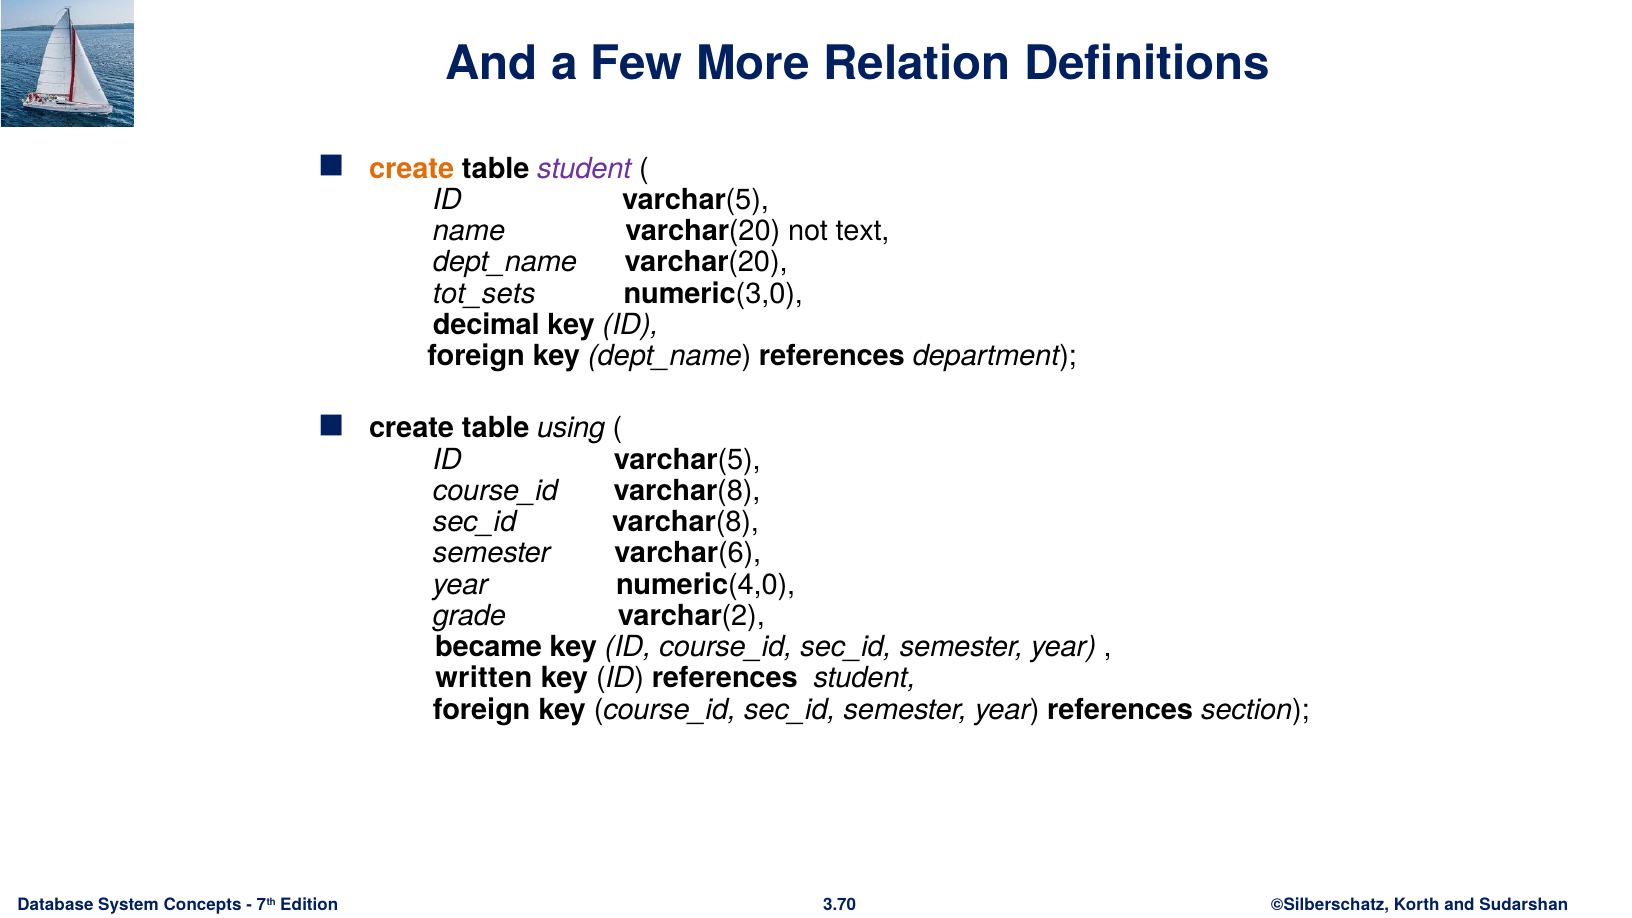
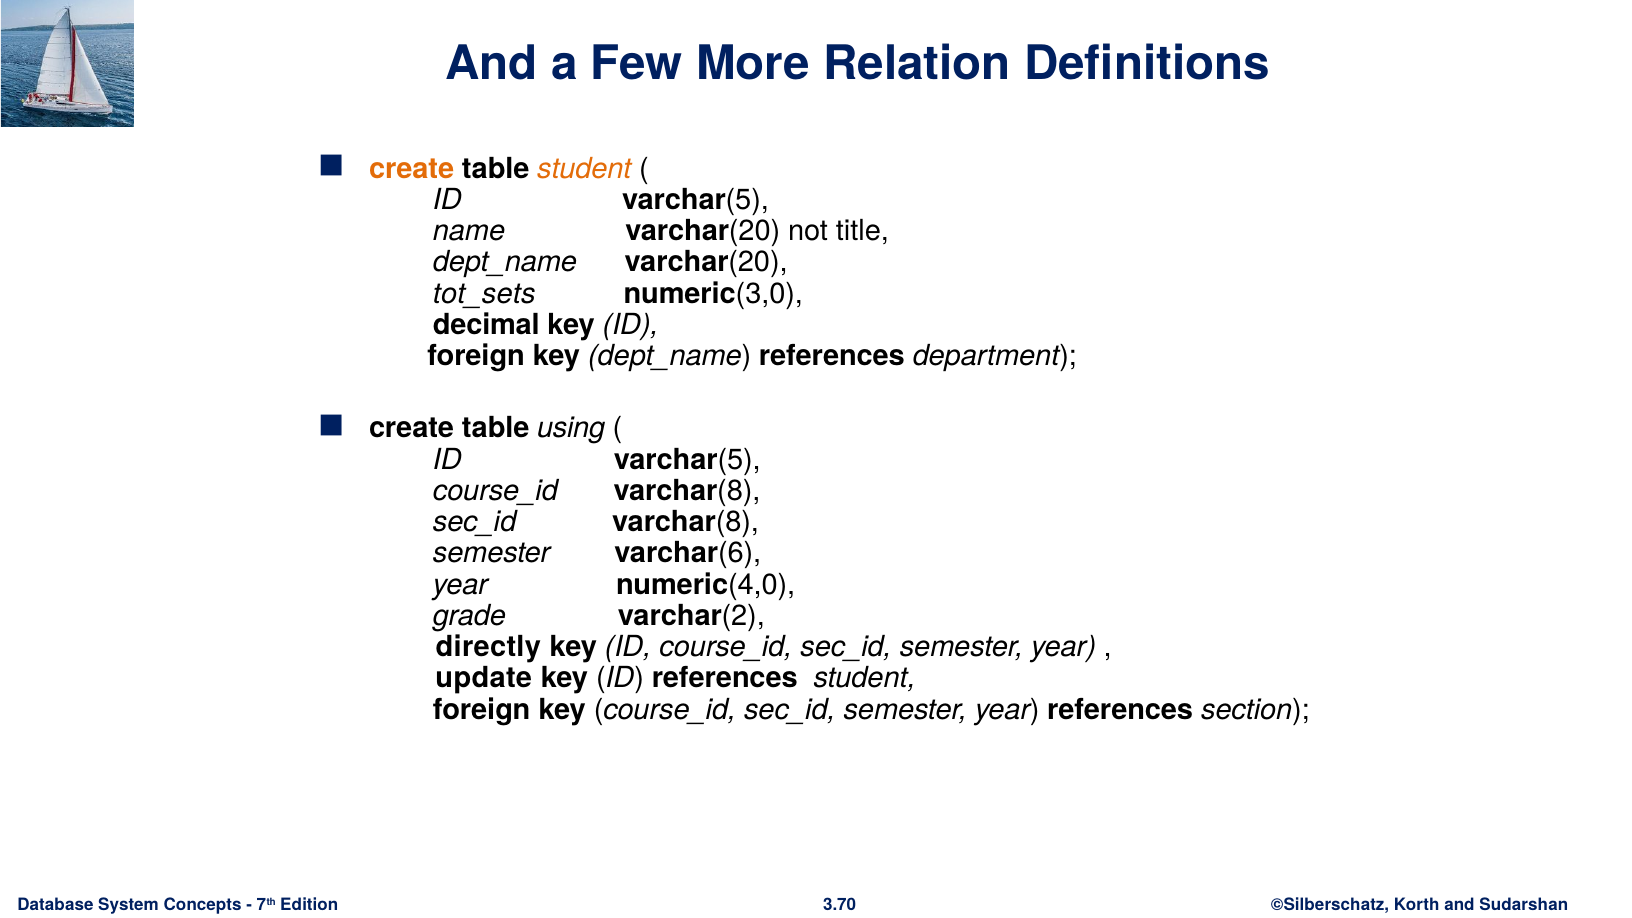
student at (584, 169) colour: purple -> orange
text: text -> title
became: became -> directly
written: written -> update
